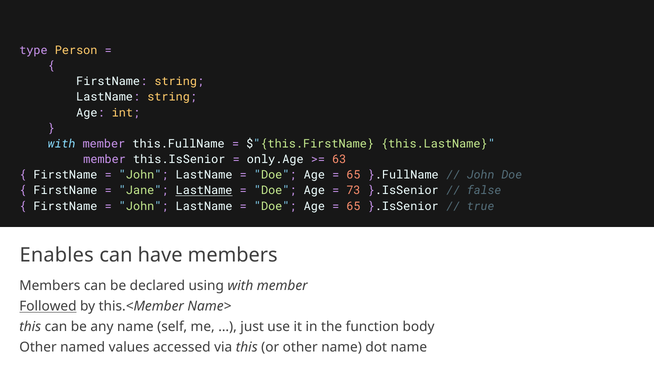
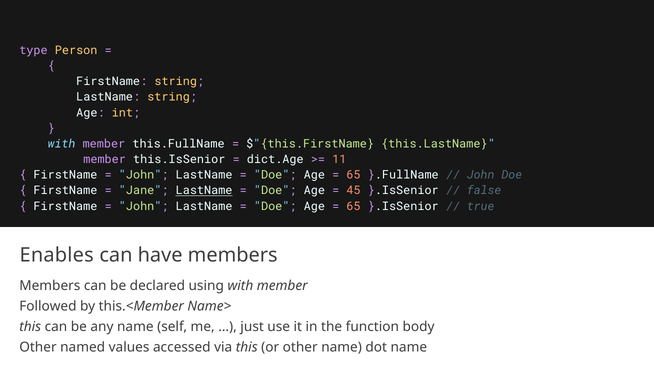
only.Age: only.Age -> dict.Age
63: 63 -> 11
73: 73 -> 45
Followed underline: present -> none
